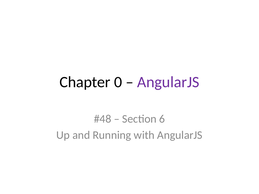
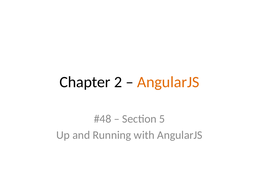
0: 0 -> 2
AngularJS at (168, 82) colour: purple -> orange
6: 6 -> 5
